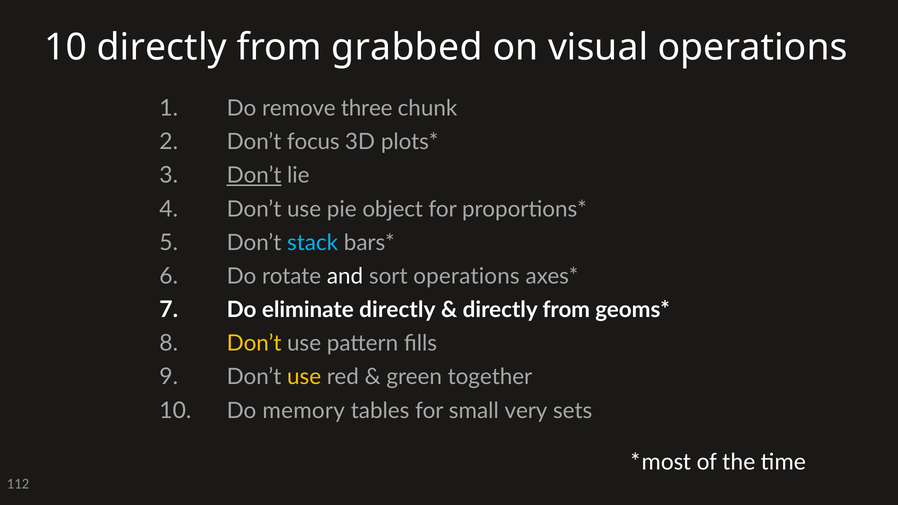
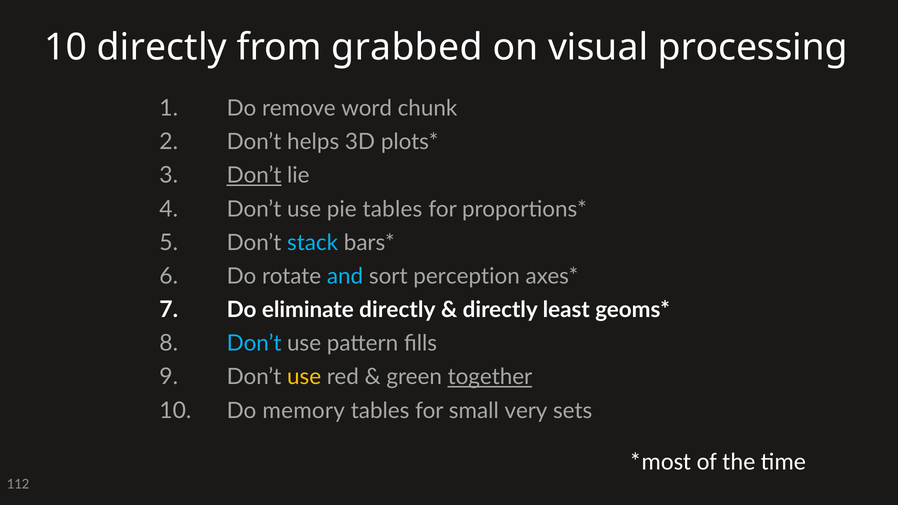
visual operations: operations -> processing
three: three -> word
focus: focus -> helps
pie object: object -> tables
and colour: white -> light blue
sort operations: operations -> perception
from at (566, 310): from -> least
Don’t at (254, 344) colour: yellow -> light blue
together underline: none -> present
